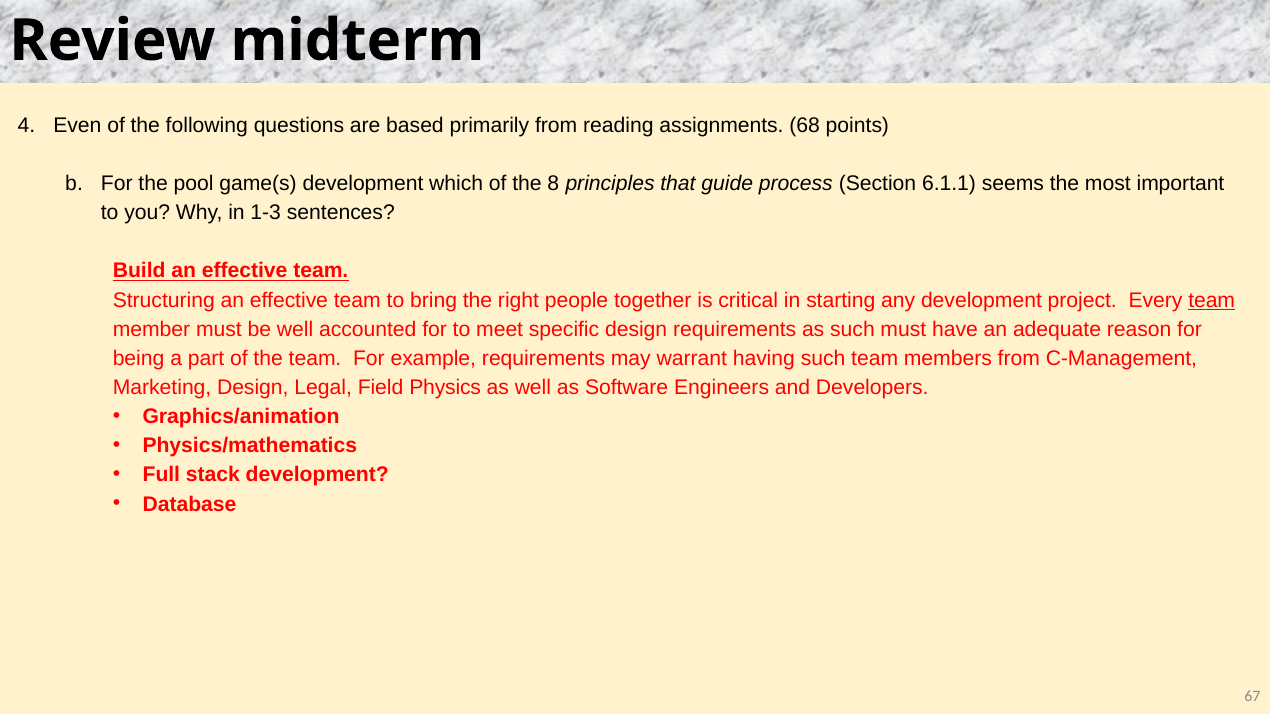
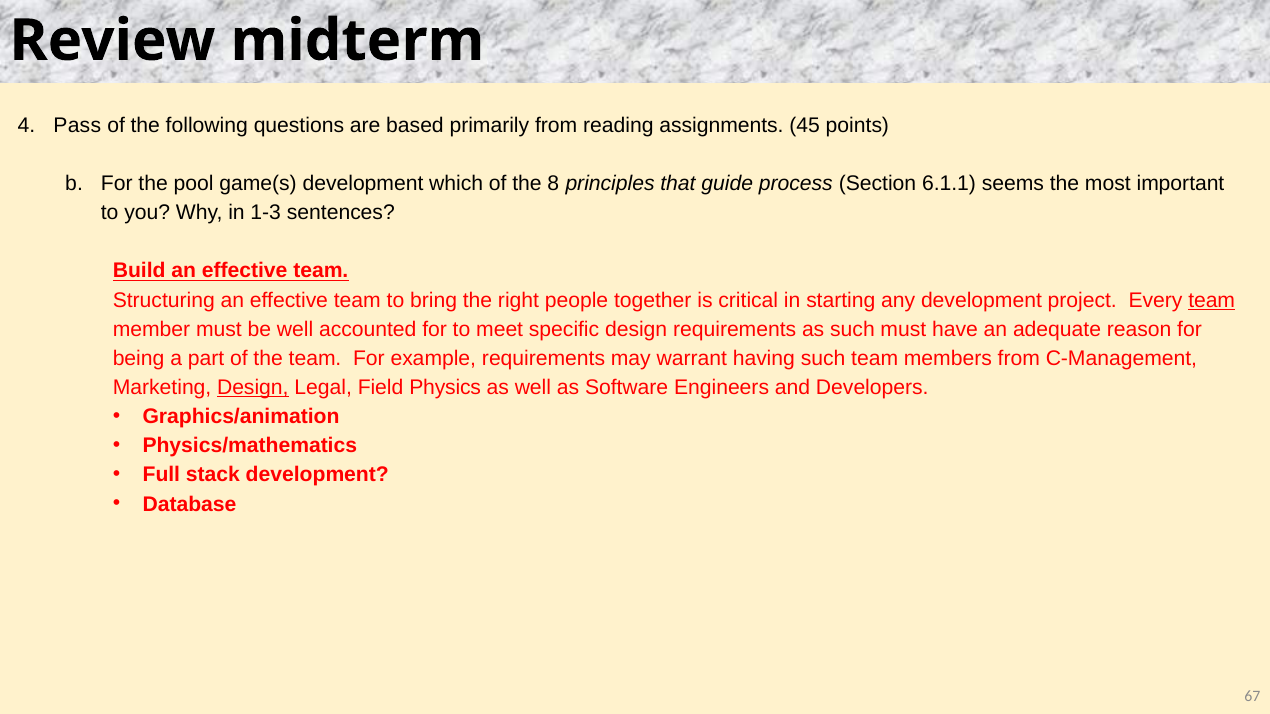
Even: Even -> Pass
68: 68 -> 45
Design at (253, 388) underline: none -> present
